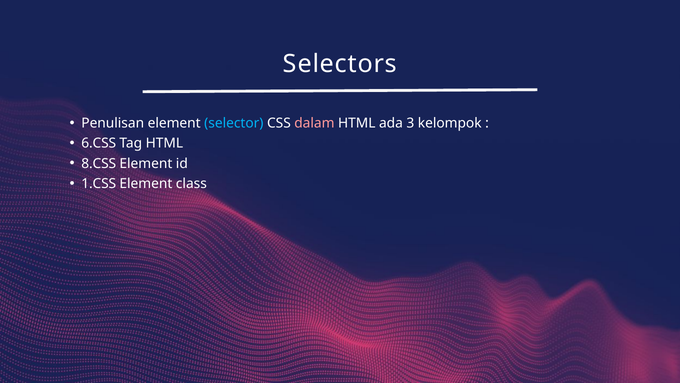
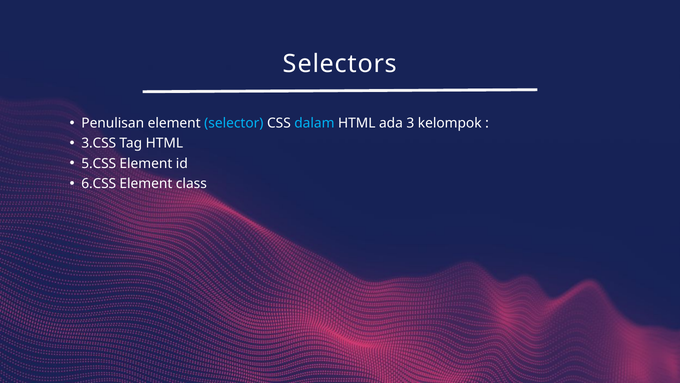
dalam colour: pink -> light blue
6.CSS: 6.CSS -> 3.CSS
8.CSS: 8.CSS -> 5.CSS
1.CSS: 1.CSS -> 6.CSS
